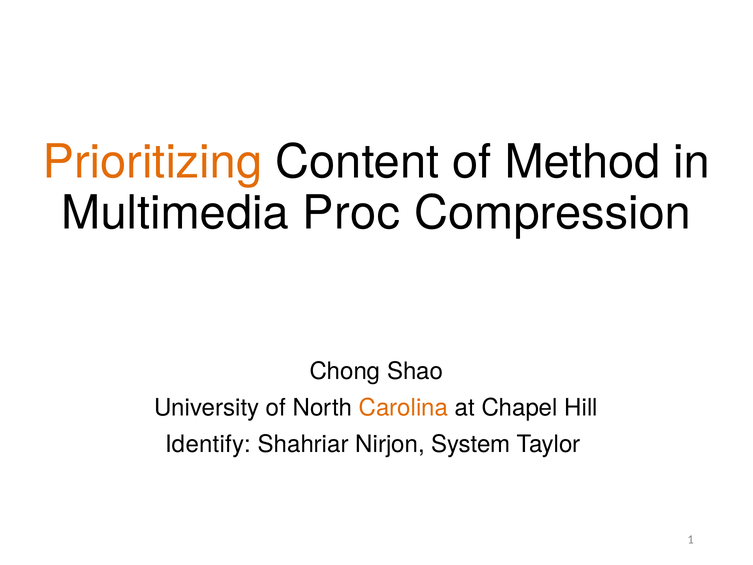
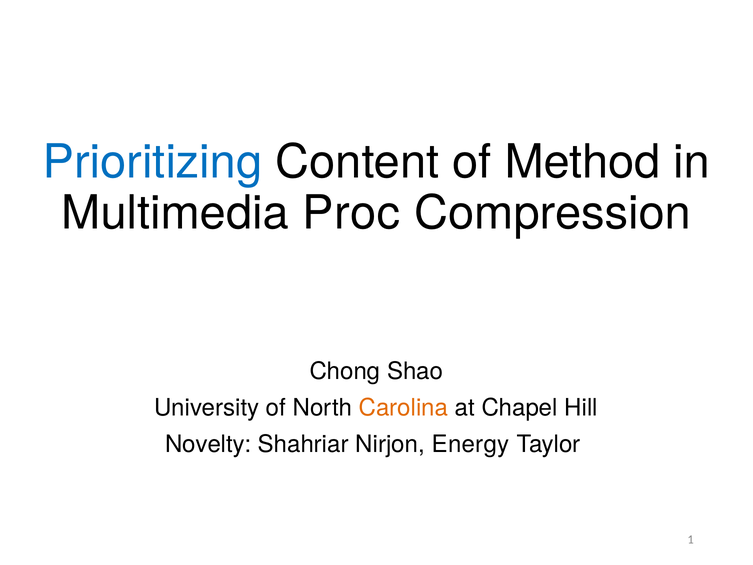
Prioritizing colour: orange -> blue
Identify: Identify -> Novelty
System: System -> Energy
